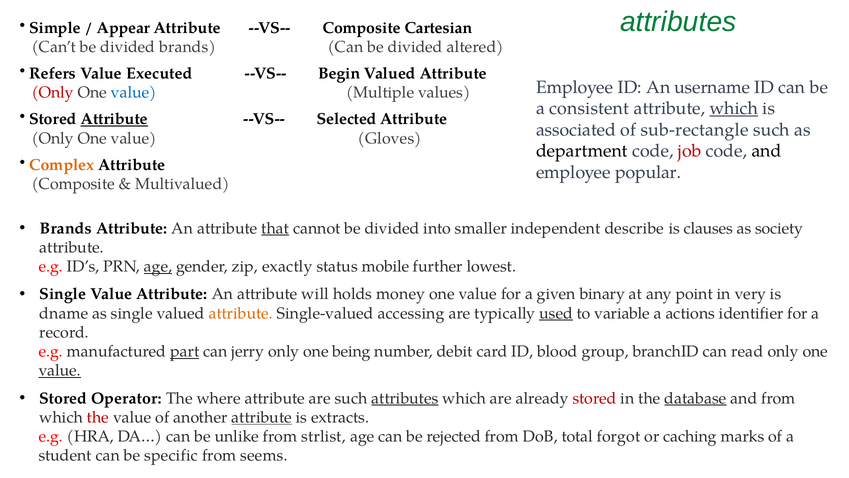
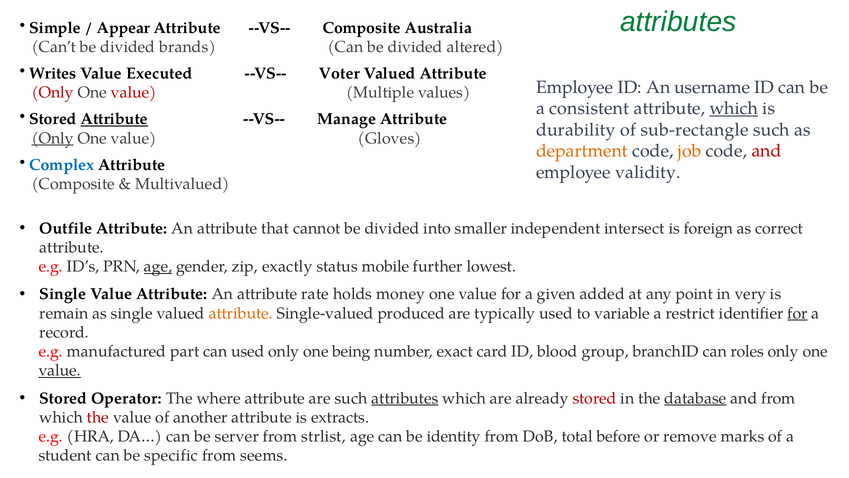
Cartesian: Cartesian -> Australia
Refers: Refers -> Writes
Begin: Begin -> Voter
value at (134, 93) colour: blue -> red
Selected: Selected -> Manage
associated: associated -> durability
Only at (53, 138) underline: none -> present
department colour: black -> orange
job colour: red -> orange
and at (767, 151) colour: black -> red
Complex colour: orange -> blue
popular: popular -> validity
Brands at (66, 228): Brands -> Outfile
that underline: present -> none
describe: describe -> intersect
clauses: clauses -> foreign
society: society -> correct
will: will -> rate
binary: binary -> added
dname: dname -> remain
accessing: accessing -> produced
used at (556, 313) underline: present -> none
actions: actions -> restrict
for at (798, 313) underline: none -> present
part underline: present -> none
can jerry: jerry -> used
debit: debit -> exact
read: read -> roles
attribute at (262, 417) underline: present -> none
unlike: unlike -> server
rejected: rejected -> identity
forgot: forgot -> before
caching: caching -> remove
